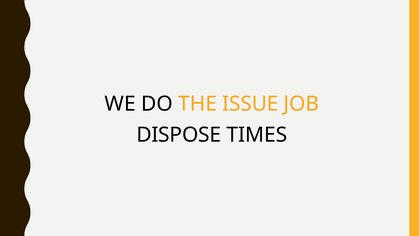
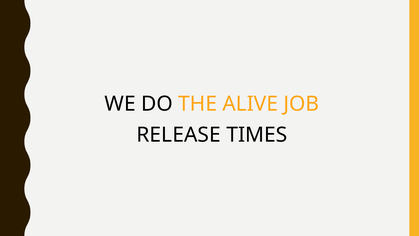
ISSUE: ISSUE -> ALIVE
DISPOSE: DISPOSE -> RELEASE
